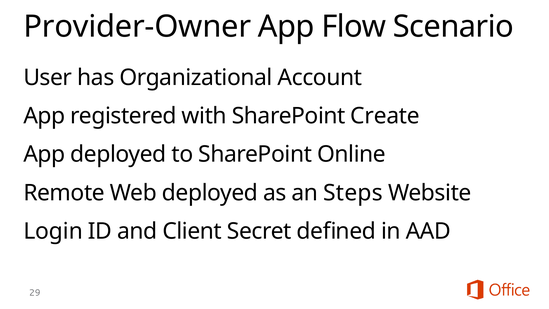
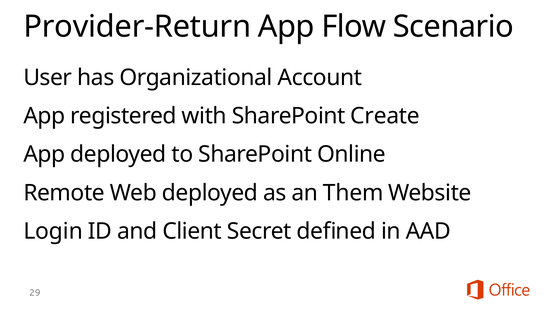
Provider-Owner: Provider-Owner -> Provider-Return
Steps: Steps -> Them
